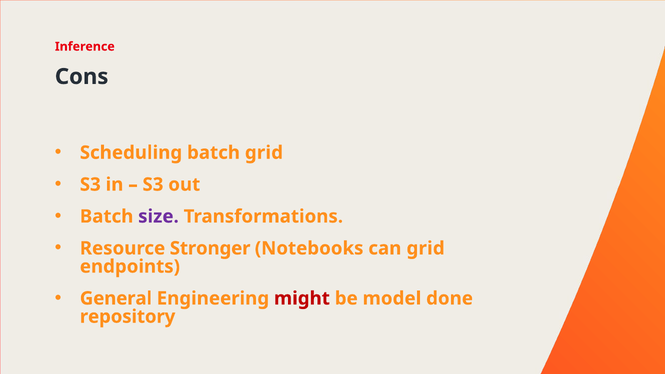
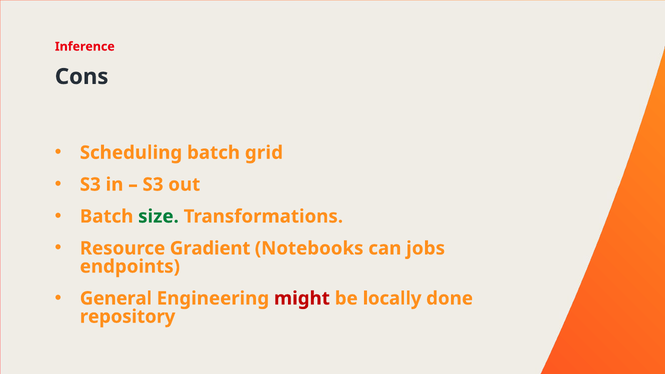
size colour: purple -> green
Stronger: Stronger -> Gradient
can grid: grid -> jobs
model: model -> locally
